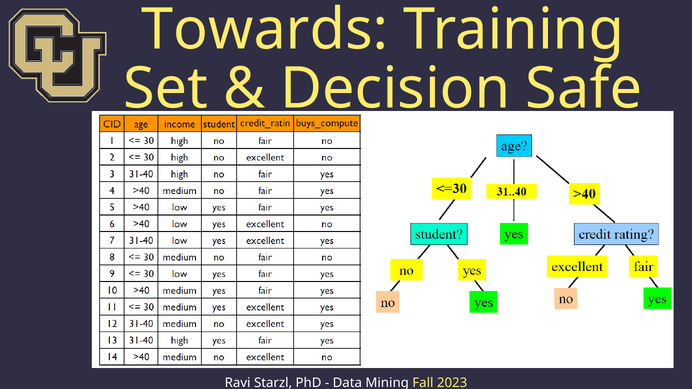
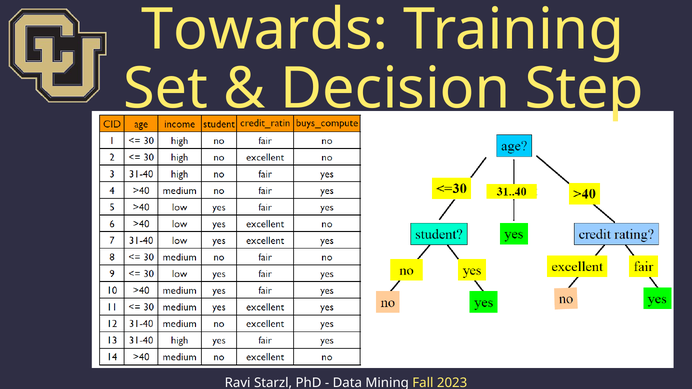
Safe: Safe -> Step
